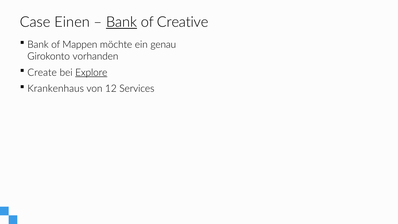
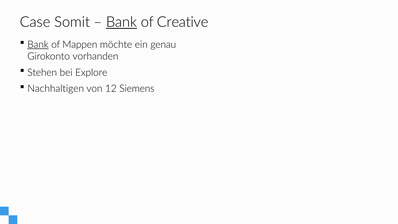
Einen: Einen -> Somit
Bank at (38, 44) underline: none -> present
Create: Create -> Stehen
Explore underline: present -> none
Krankenhaus: Krankenhaus -> Nachhaltigen
Services: Services -> Siemens
